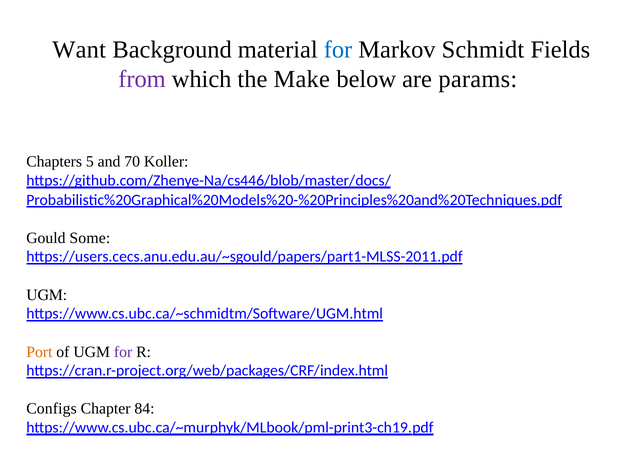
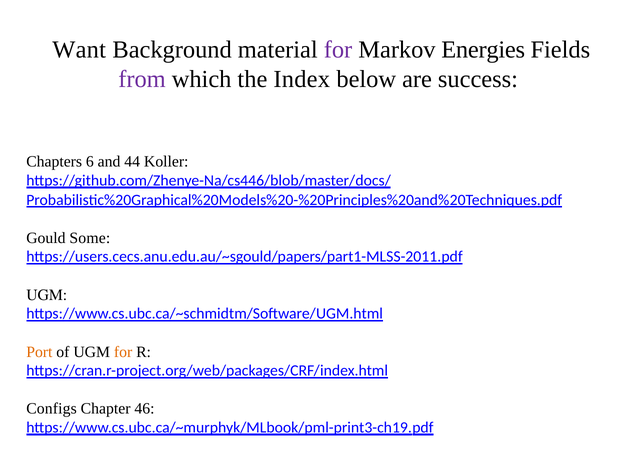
for at (338, 50) colour: blue -> purple
Schmidt: Schmidt -> Energies
Make: Make -> Index
params: params -> success
5: 5 -> 6
70: 70 -> 44
for at (123, 352) colour: purple -> orange
84: 84 -> 46
